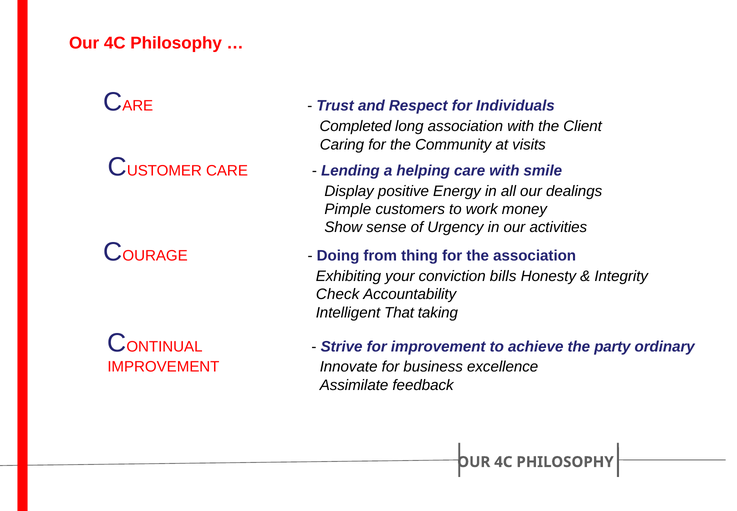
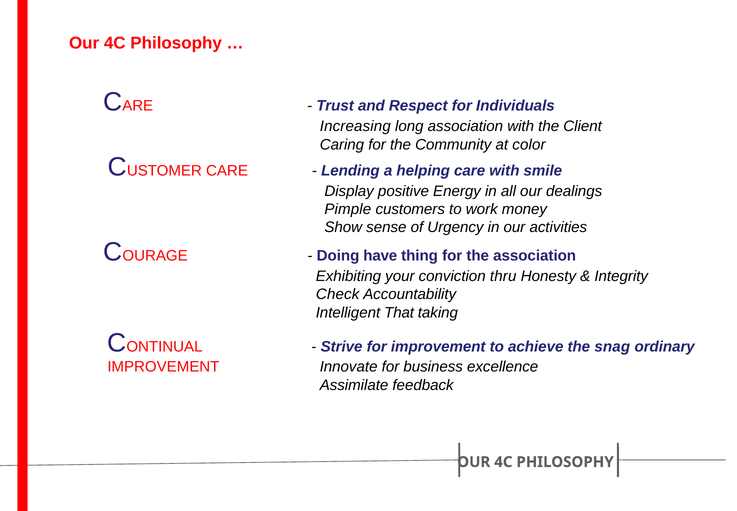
Completed: Completed -> Increasing
visits: visits -> color
from: from -> have
bills: bills -> thru
party: party -> snag
